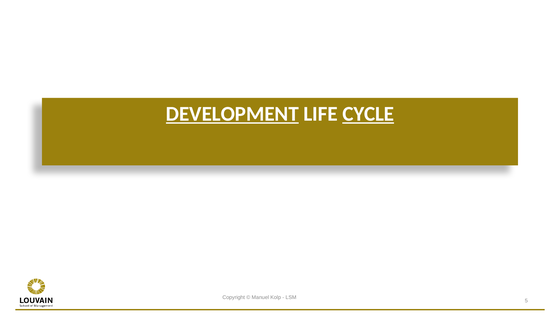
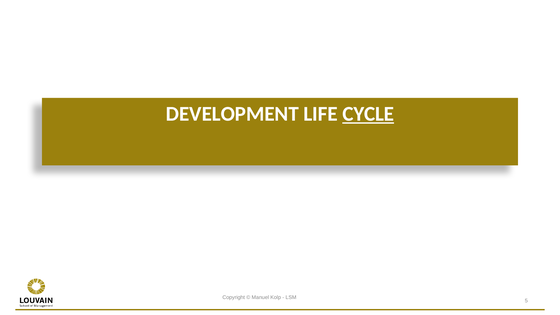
DEVELOPMENT underline: present -> none
